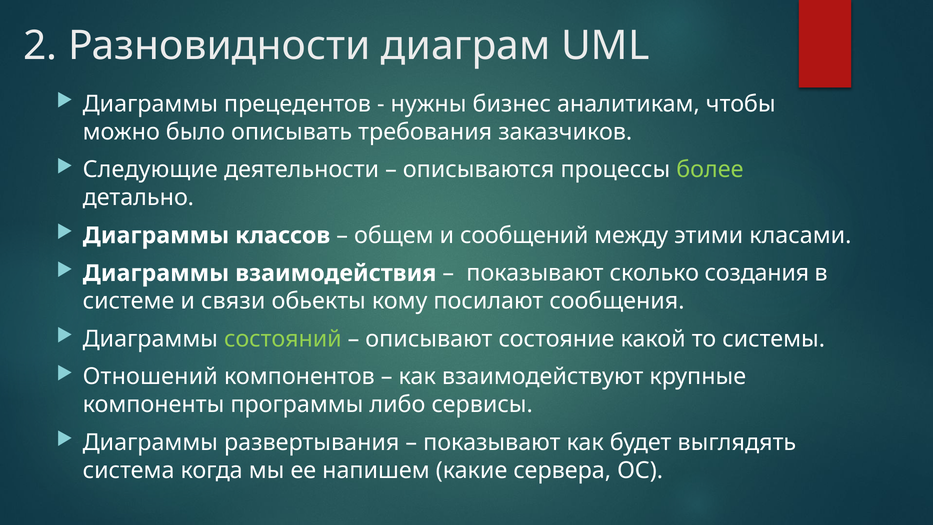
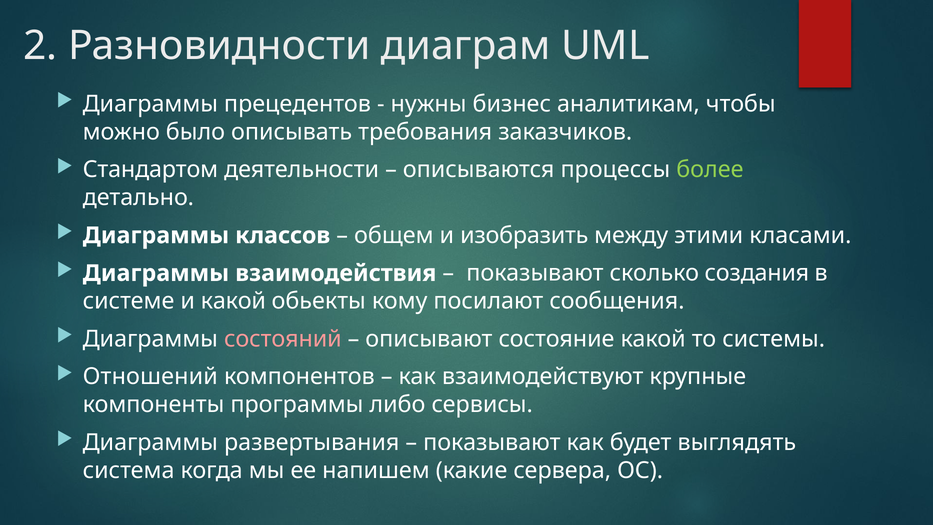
Следующие: Следующие -> Стандартом
сообщений: сообщений -> изобразить
и связи: связи -> какой
состояний colour: light green -> pink
